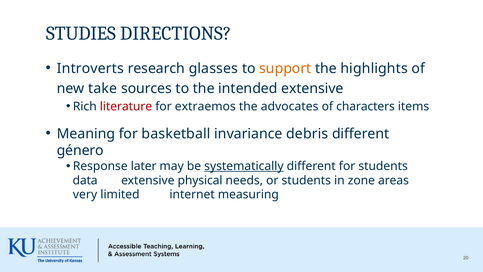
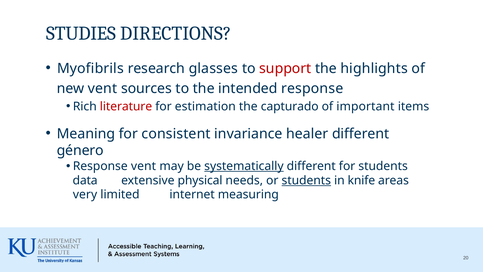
Introverts: Introverts -> Myofibrils
support colour: orange -> red
new take: take -> vent
intended extensive: extensive -> response
extraemos: extraemos -> estimation
advocates: advocates -> capturado
characters: characters -> important
basketball: basketball -> consistent
debris: debris -> healer
Response later: later -> vent
students at (306, 180) underline: none -> present
zone: zone -> knife
